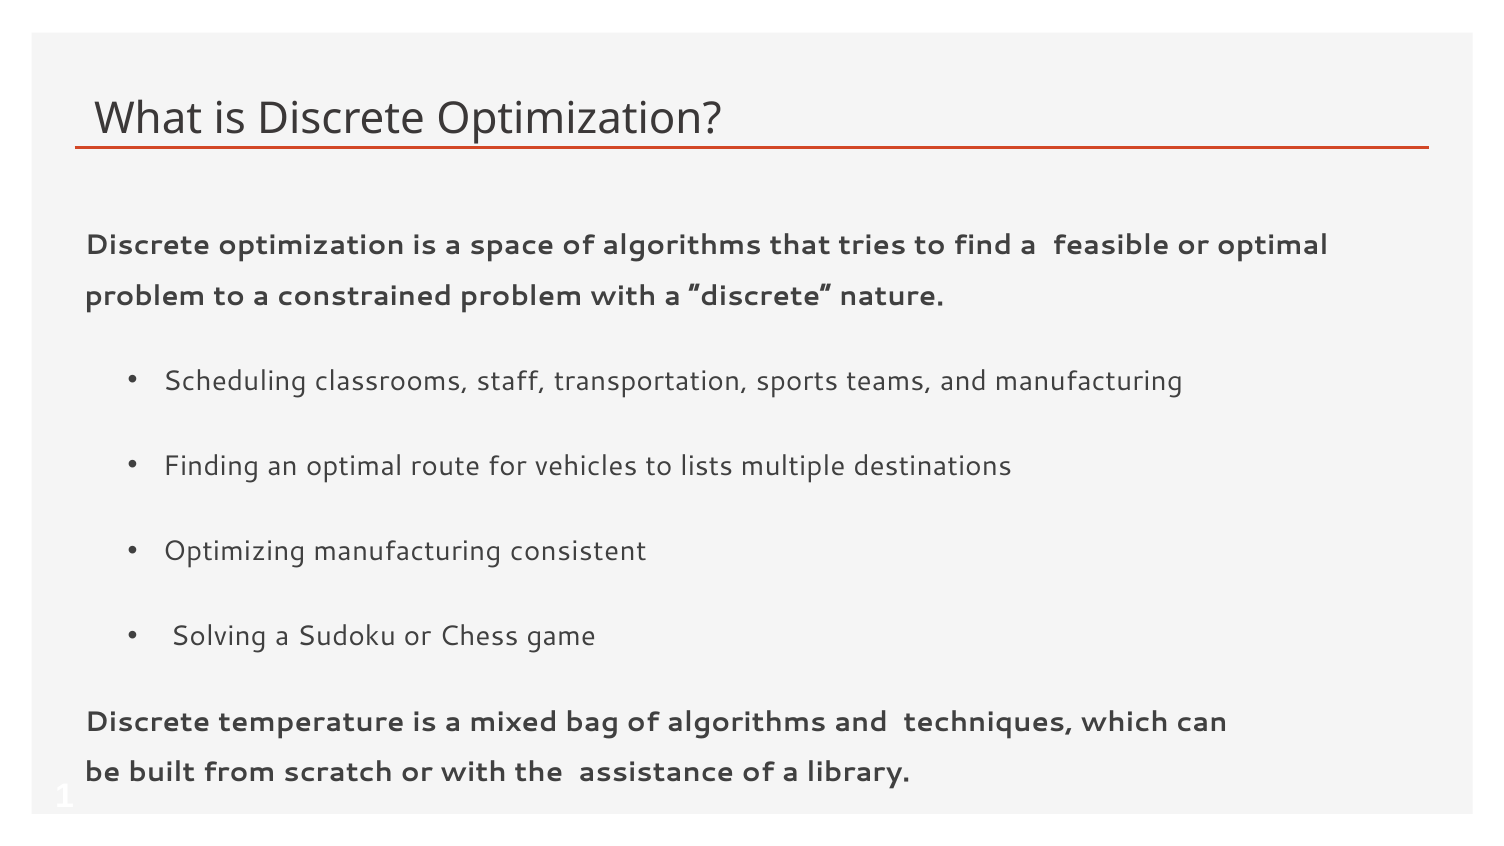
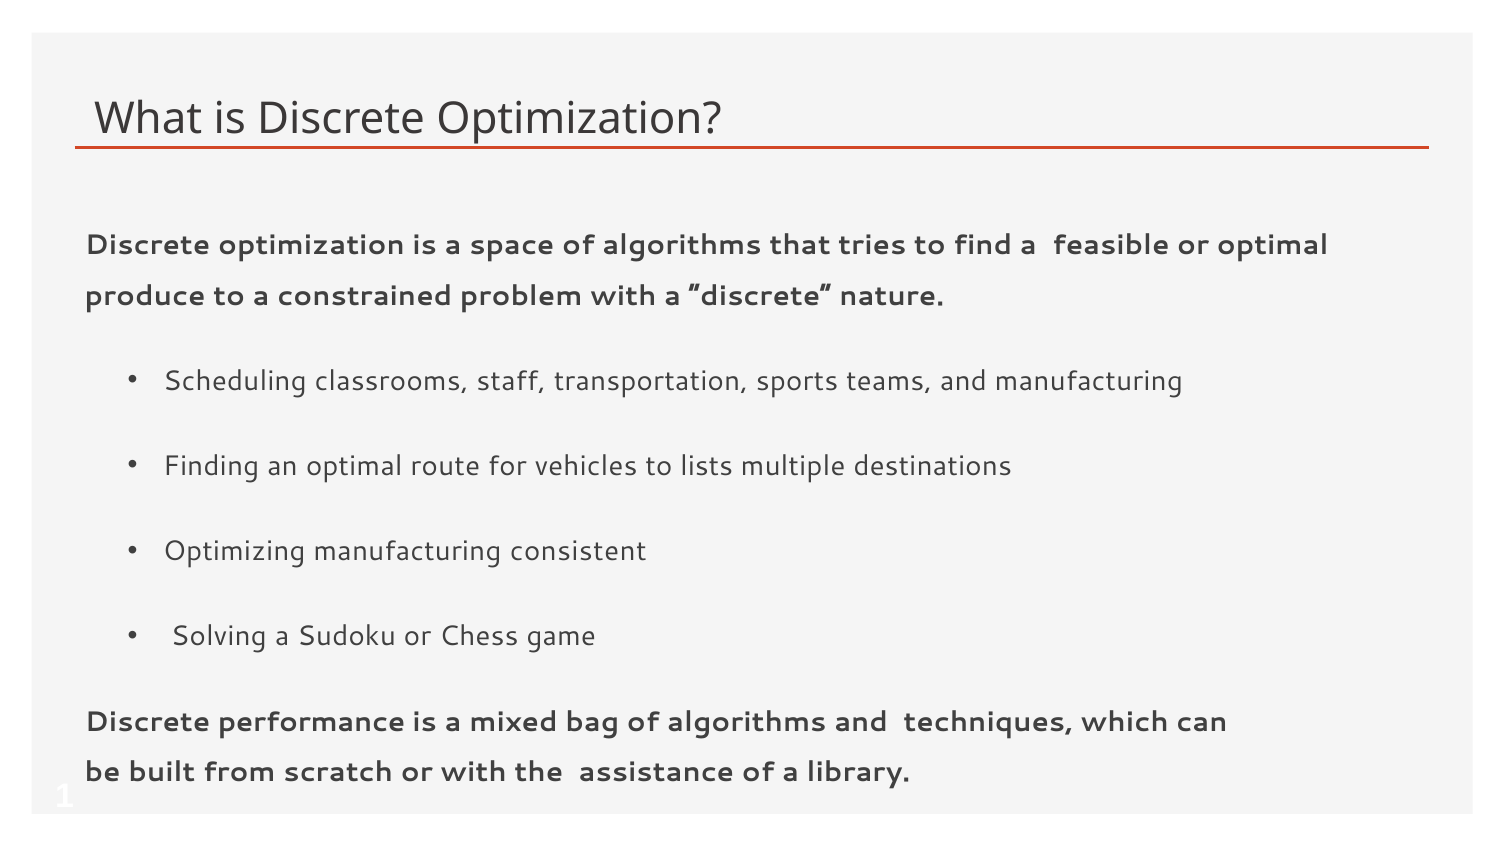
problem at (145, 296): problem -> produce
temperature: temperature -> performance
